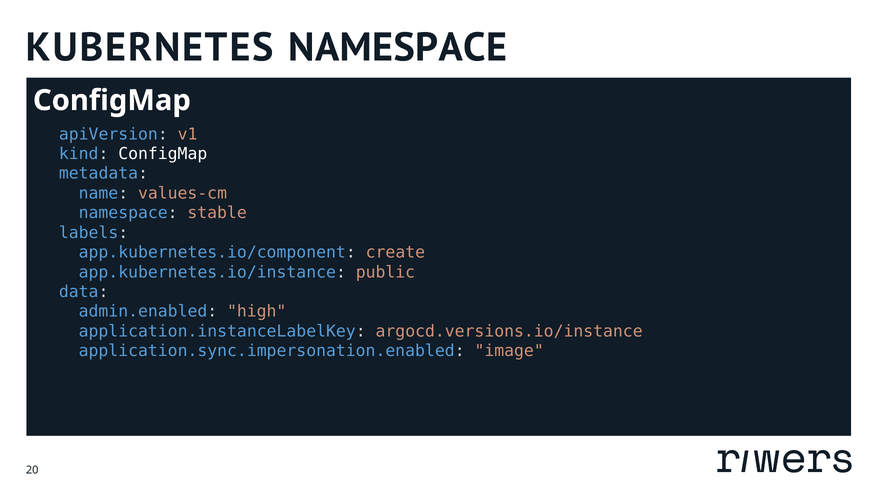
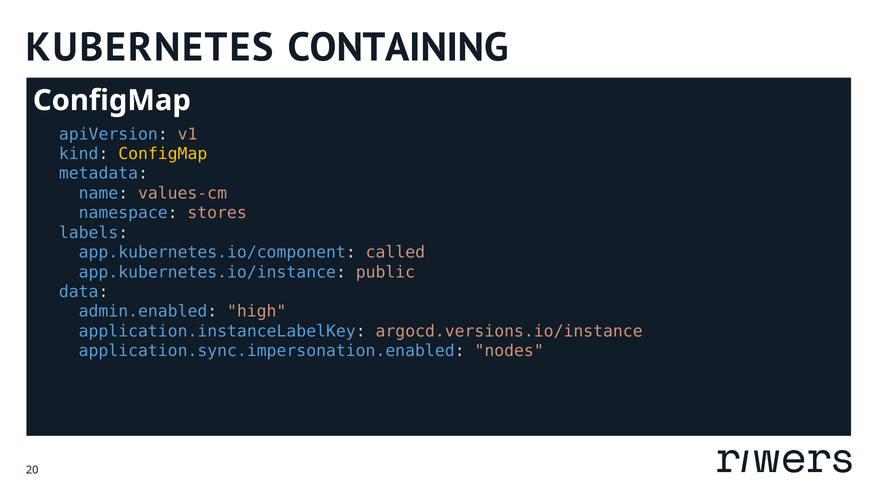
KUBERNETES NAMESPACE: NAMESPACE -> CONTAINING
ConfigMap at (163, 154) colour: white -> yellow
stable: stable -> stores
create: create -> called
image: image -> nodes
